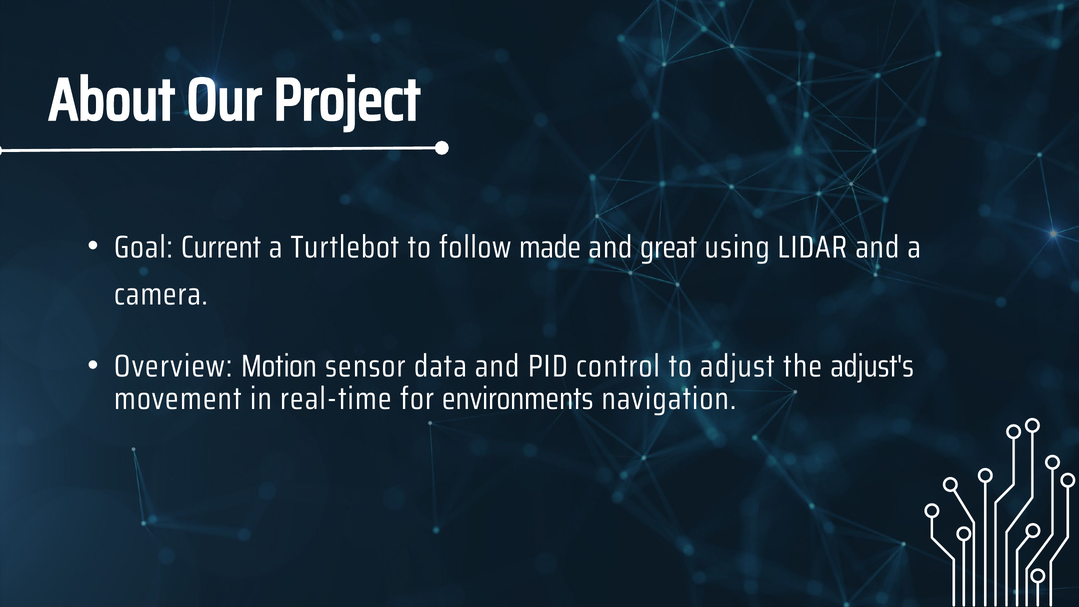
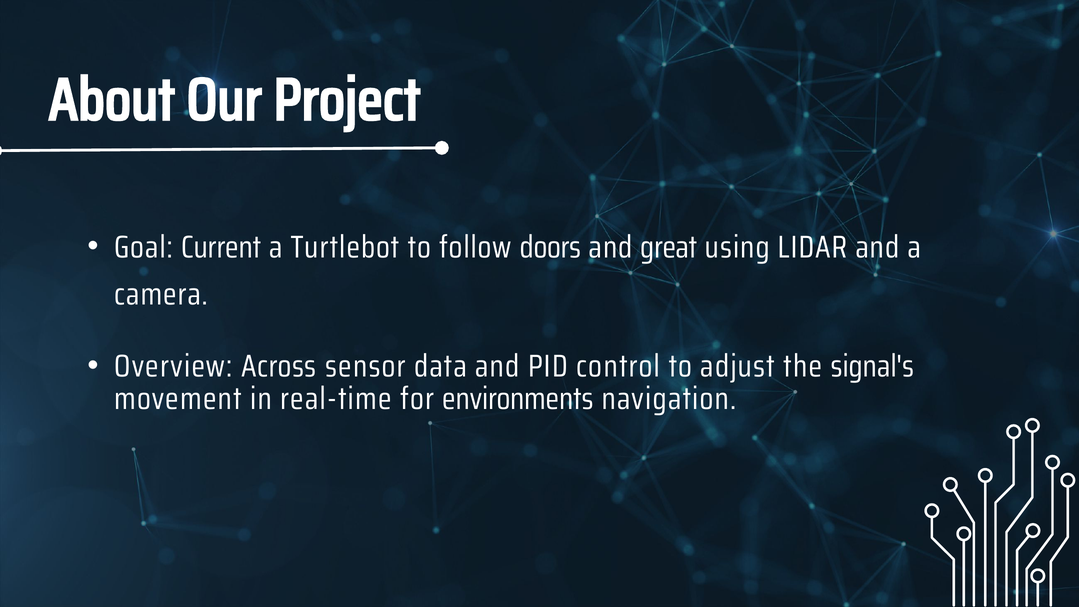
made: made -> doors
Motion: Motion -> Across
adjust's: adjust's -> signal's
